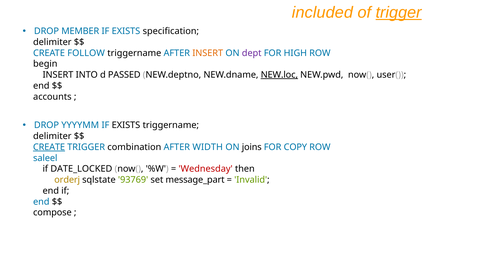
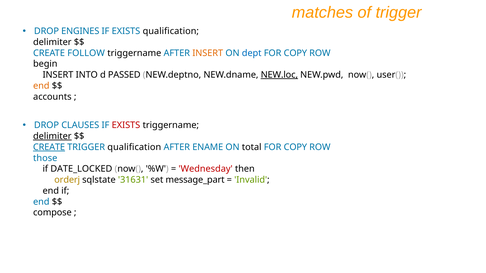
included: included -> matches
trigger at (399, 13) underline: present -> none
MEMBER: MEMBER -> ENGINES
EXISTS specification: specification -> qualification
dept colour: purple -> blue
HIGH at (295, 53): HIGH -> COPY
end at (41, 86) colour: black -> orange
YYYYMM: YYYYMM -> CLAUSES
EXISTS at (126, 125) colour: black -> red
delimiter at (52, 136) underline: none -> present
TRIGGER combination: combination -> qualification
WIDTH: WIDTH -> ENAME
joins: joins -> total
saleel: saleel -> those
93769: 93769 -> 31631
